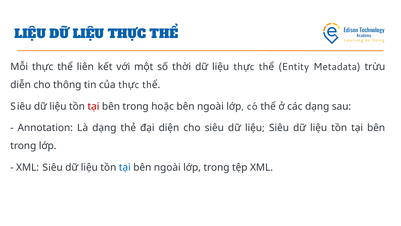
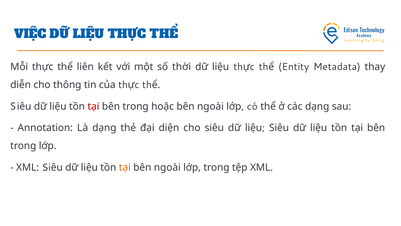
LIỆU at (30, 34): LIỆU -> VIỆC
trừu: trừu -> thay
tại at (125, 167) colour: blue -> orange
